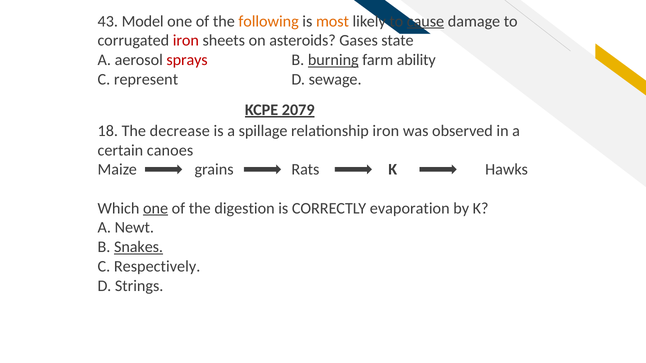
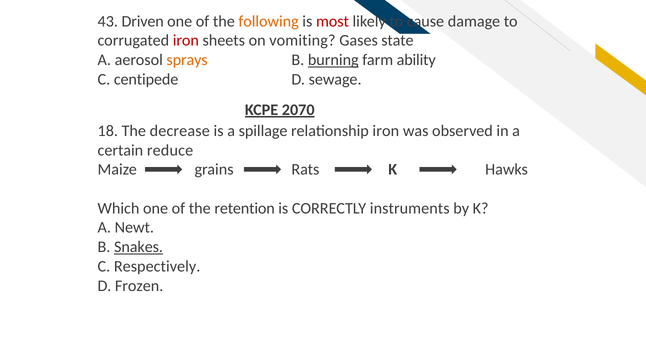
Model: Model -> Driven
most colour: orange -> red
cause underline: present -> none
asteroids: asteroids -> vomiting
sprays colour: red -> orange
represent: represent -> centipede
2079: 2079 -> 2070
canoes: canoes -> reduce
one at (156, 208) underline: present -> none
digestion: digestion -> retention
evaporation: evaporation -> instruments
Strings: Strings -> Frozen
